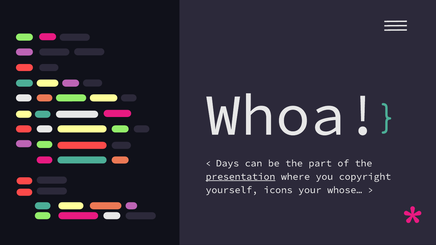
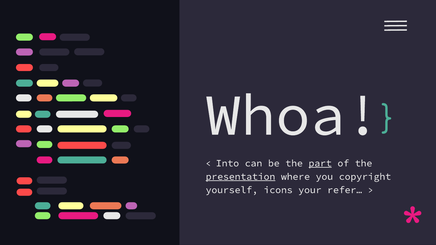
Days: Days -> Into
part underline: none -> present
whose…: whose… -> refer…
